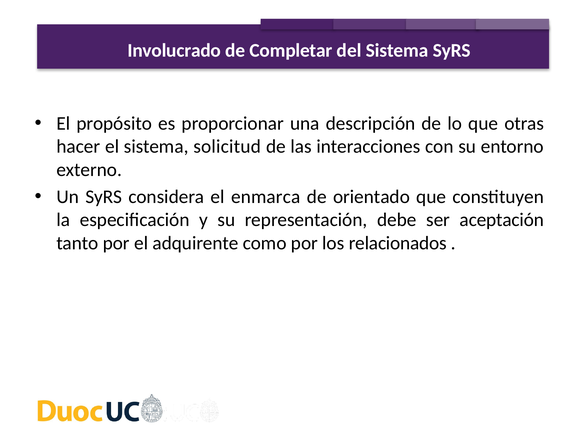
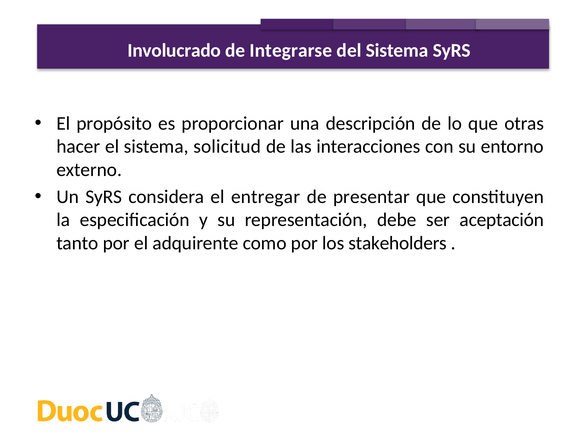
Completar: Completar -> Integrarse
enmarca: enmarca -> entregar
orientado: orientado -> presentar
relacionados: relacionados -> stakeholders
